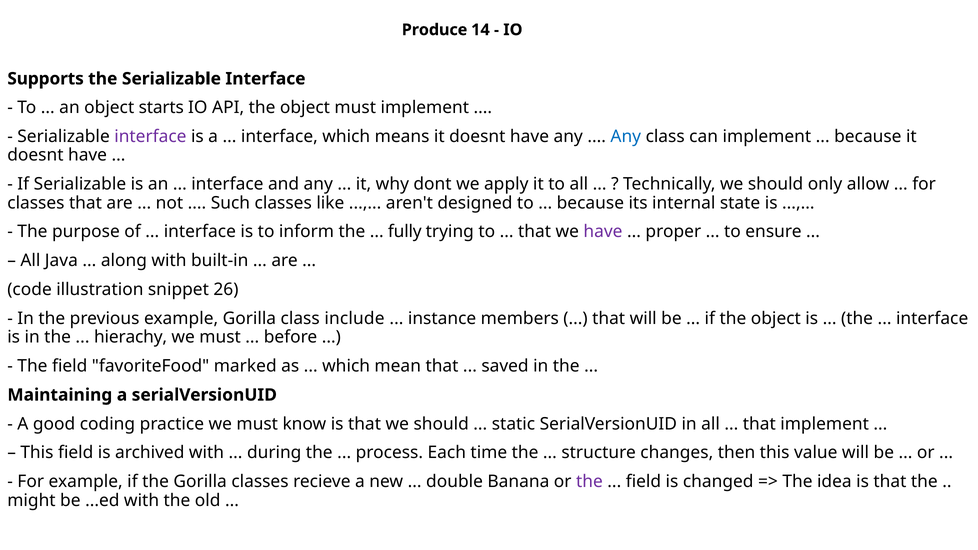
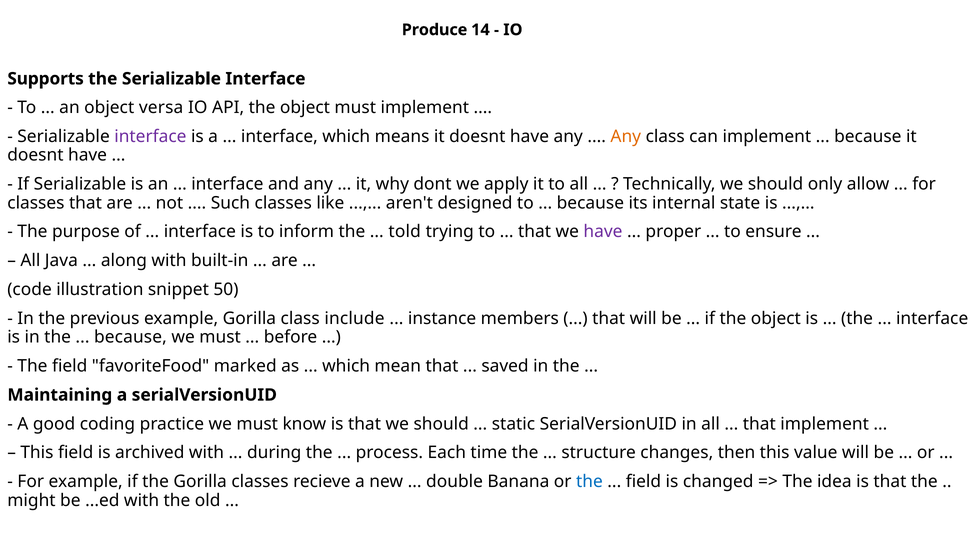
starts: starts -> versa
Any at (626, 137) colour: blue -> orange
fully: fully -> told
26: 26 -> 50
hierachy at (131, 337): hierachy -> because
the at (589, 482) colour: purple -> blue
